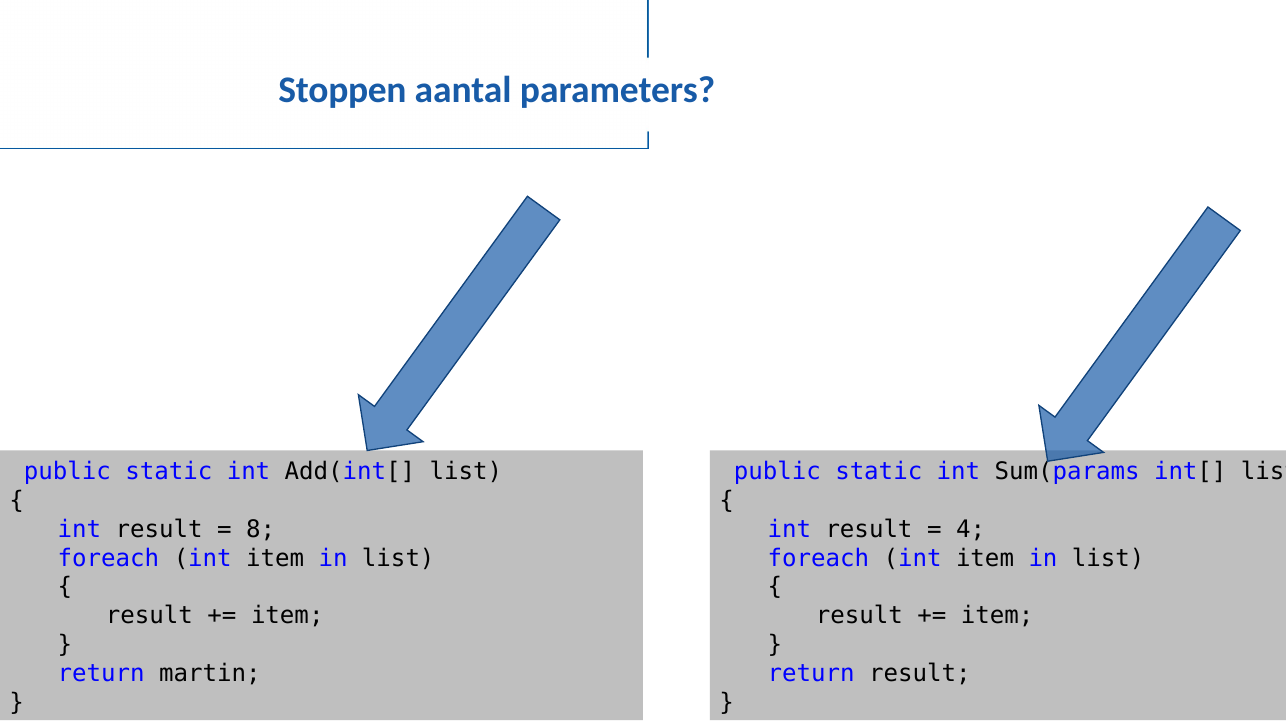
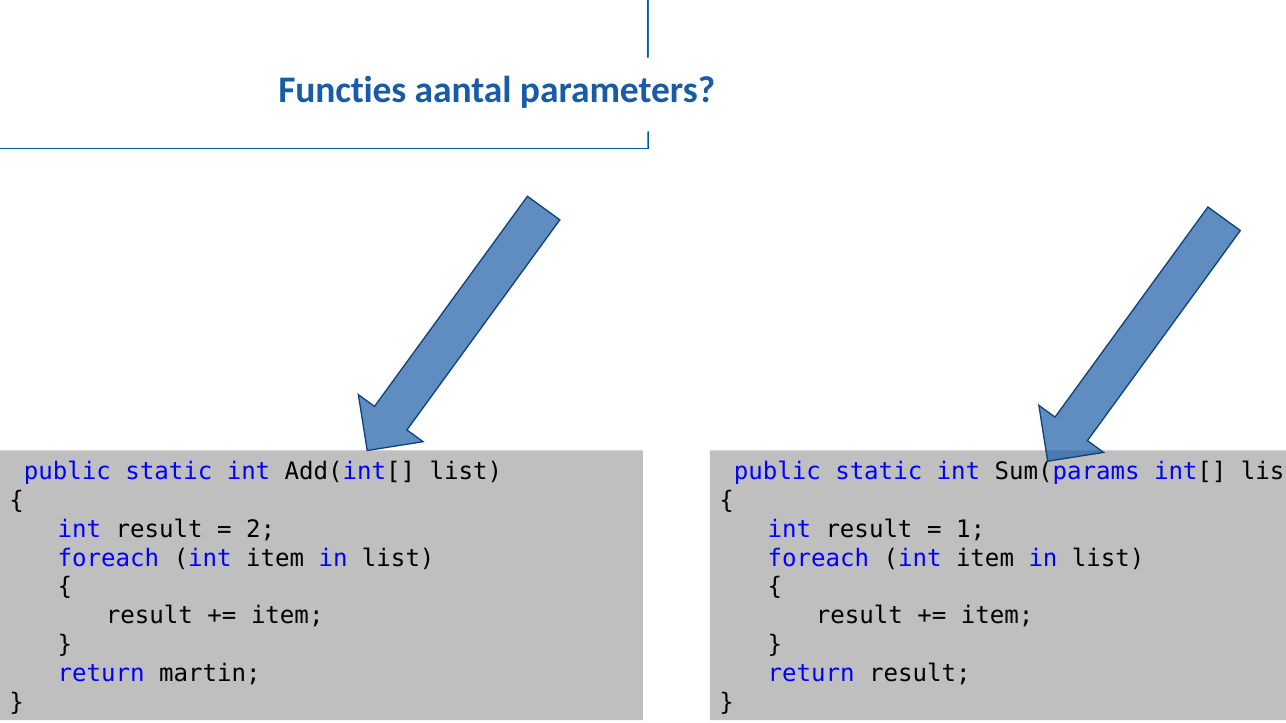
Stoppen: Stoppen -> Functies
8: 8 -> 2
4: 4 -> 1
